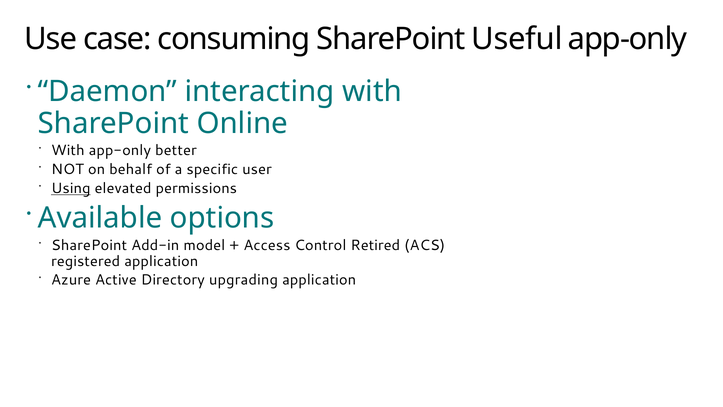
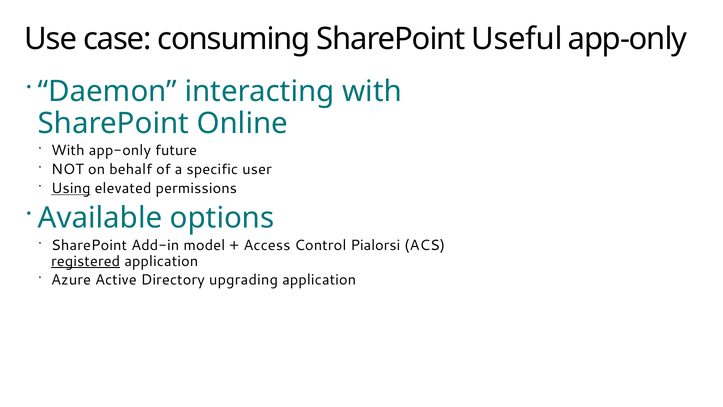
better: better -> future
Retired: Retired -> Pialorsi
registered underline: none -> present
